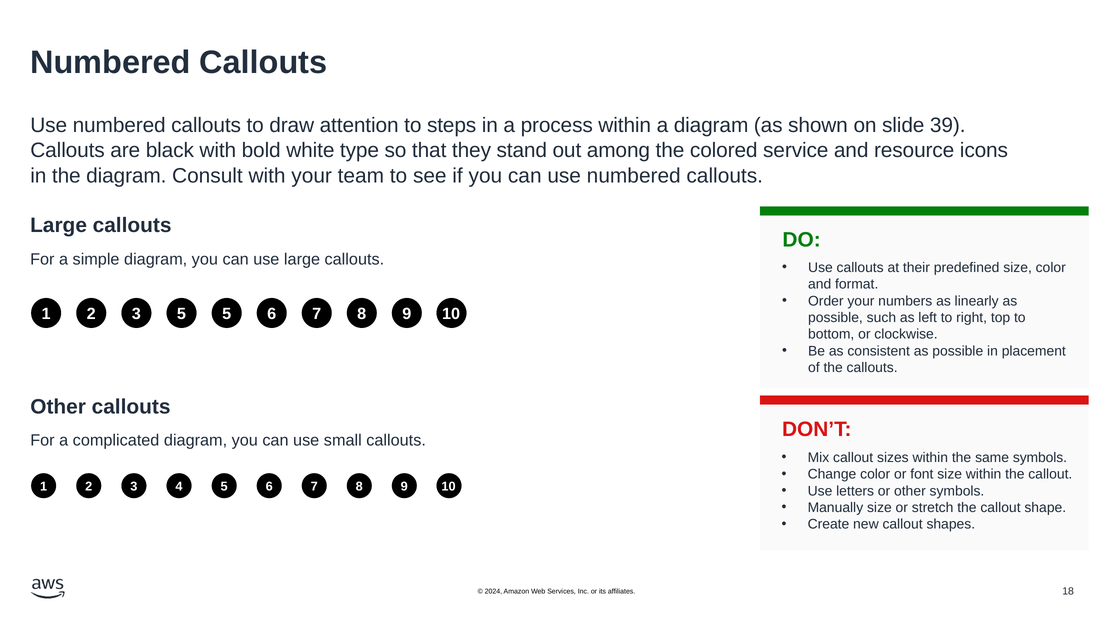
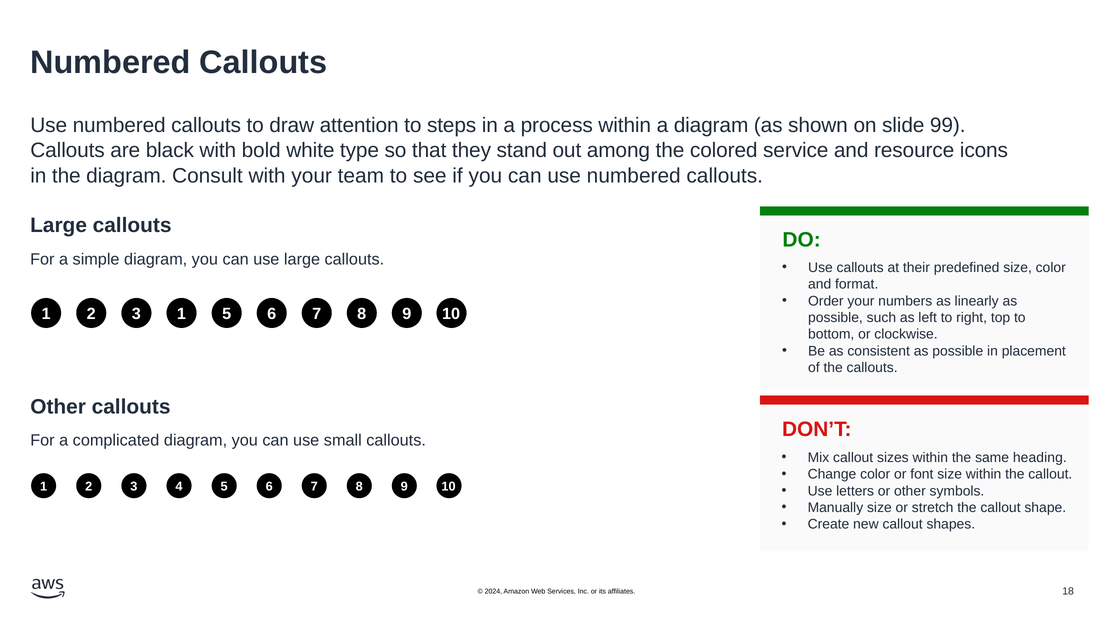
39: 39 -> 99
3 5: 5 -> 1
same symbols: symbols -> heading
